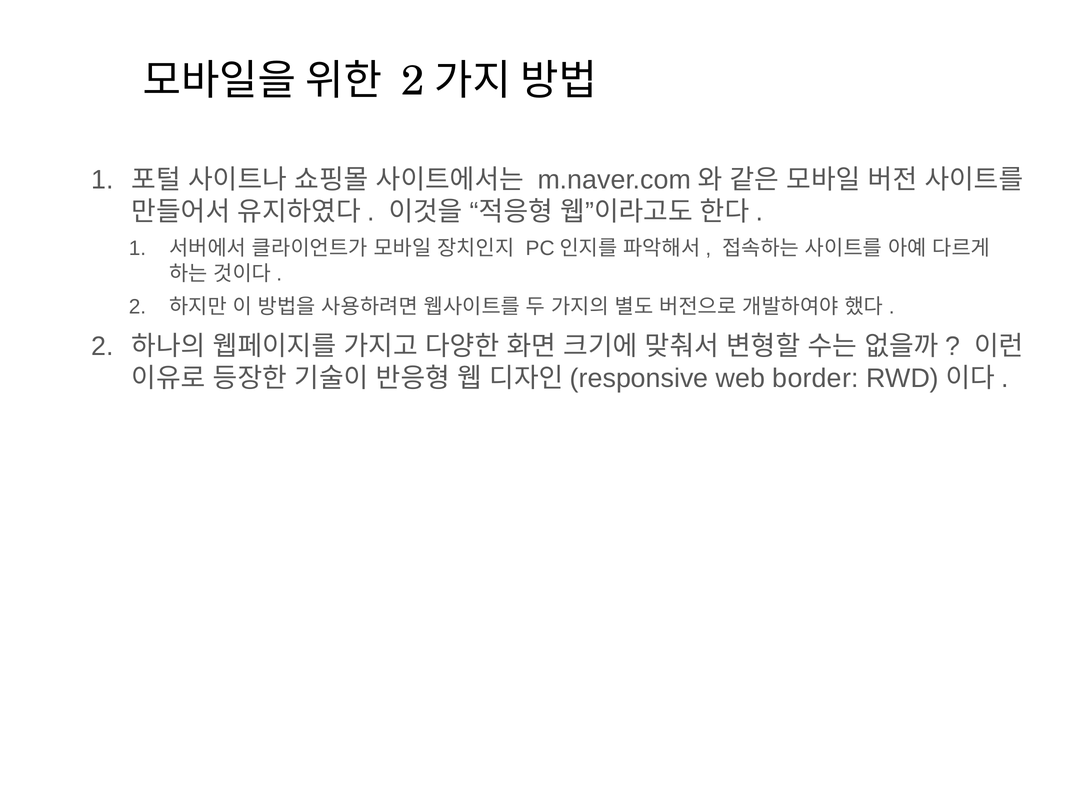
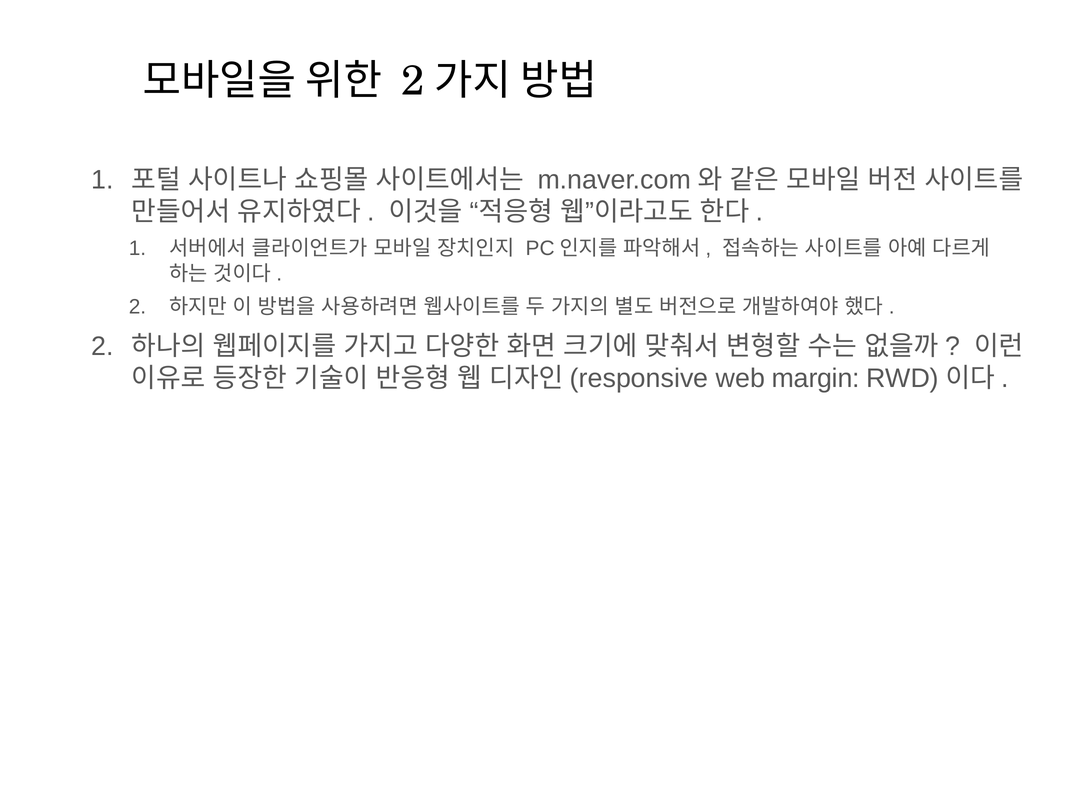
border: border -> margin
